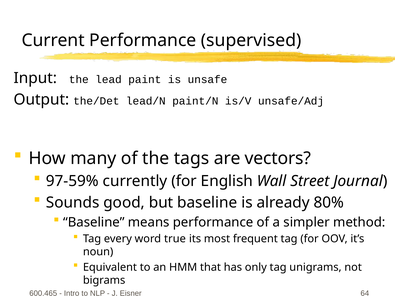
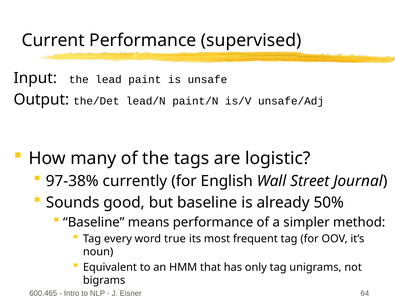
vectors: vectors -> logistic
97-59%: 97-59% -> 97-38%
80%: 80% -> 50%
